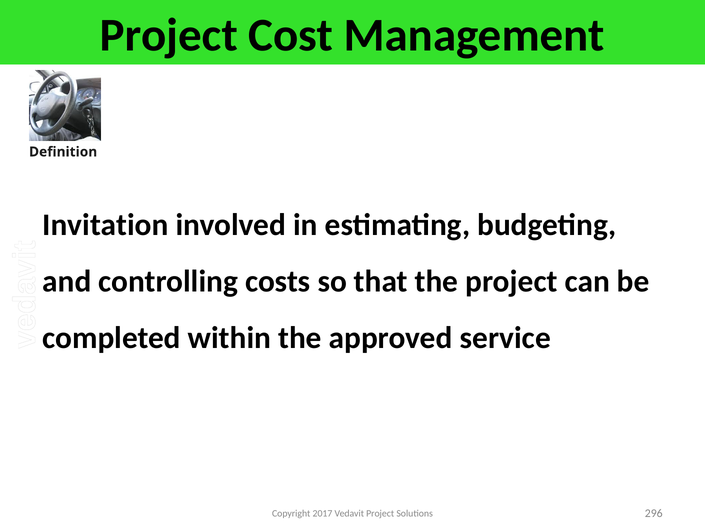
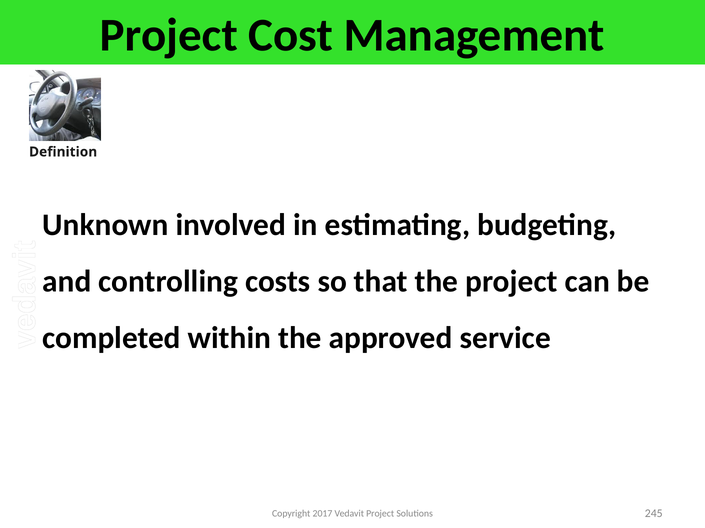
Invitation: Invitation -> Unknown
296: 296 -> 245
